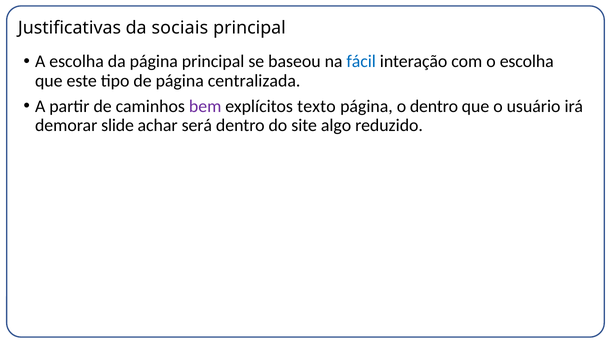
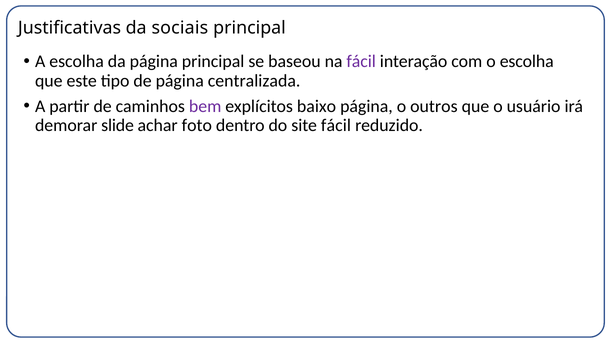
fácil at (361, 62) colour: blue -> purple
texto: texto -> baixo
o dentro: dentro -> outros
será: será -> foto
site algo: algo -> fácil
